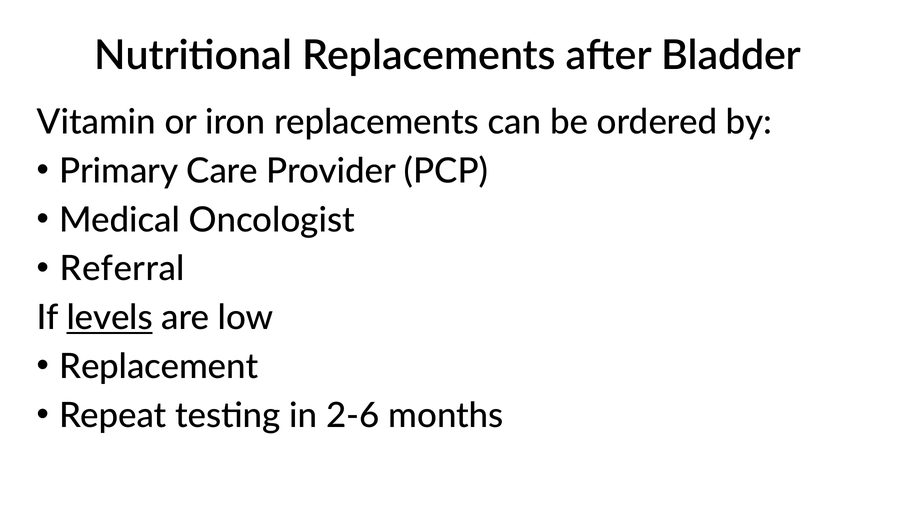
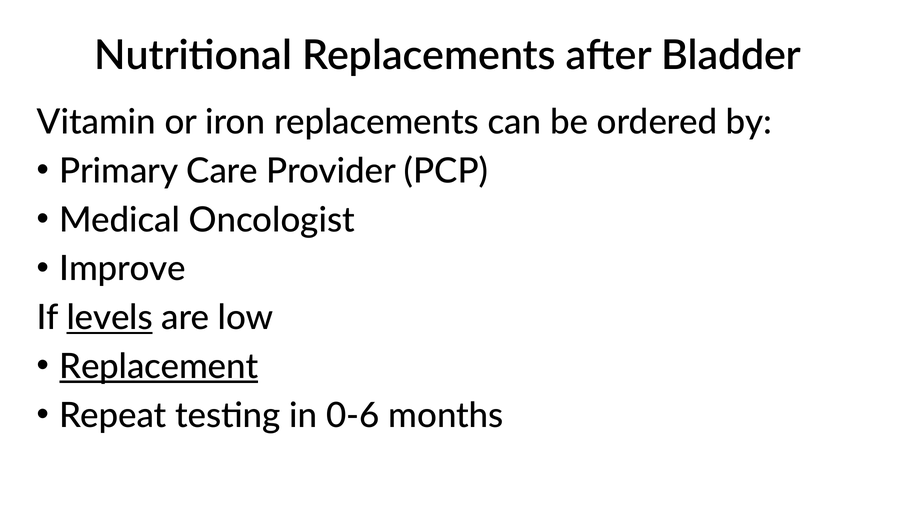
Referral: Referral -> Improve
Replacement underline: none -> present
2-6: 2-6 -> 0-6
